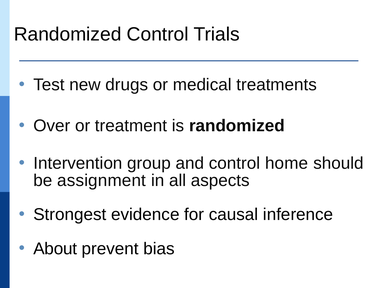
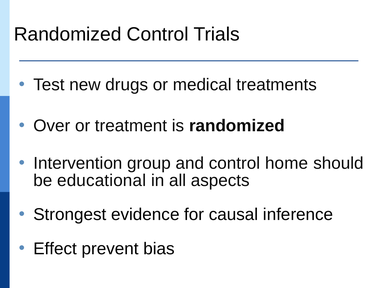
assignment: assignment -> educational
About: About -> Effect
